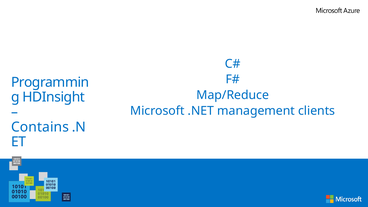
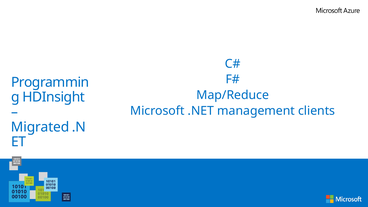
Contains: Contains -> Migrated
